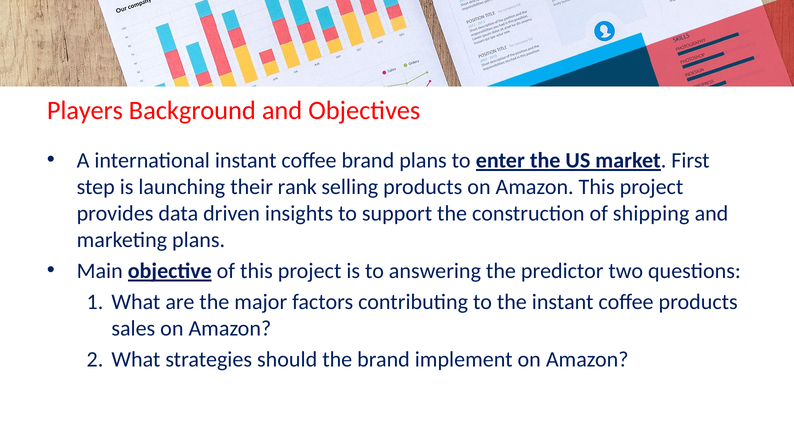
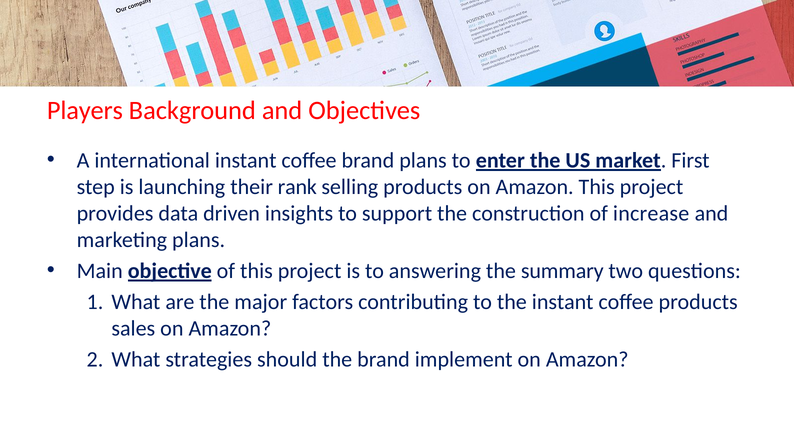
shipping: shipping -> increase
predictor: predictor -> summary
